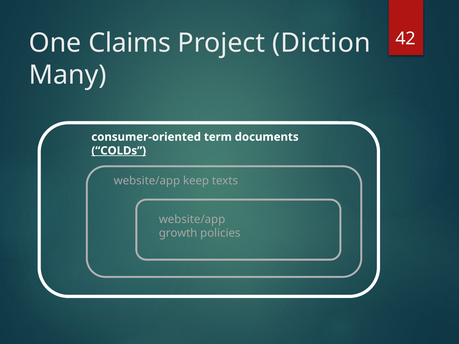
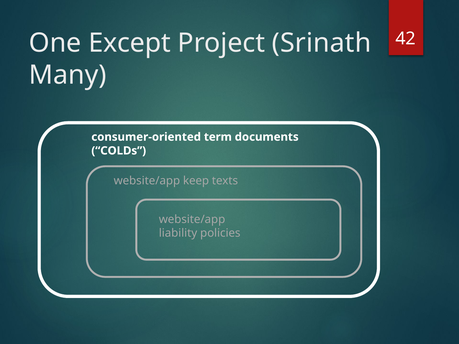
Claims: Claims -> Except
Diction: Diction -> Srinath
COLDs underline: present -> none
growth: growth -> liability
